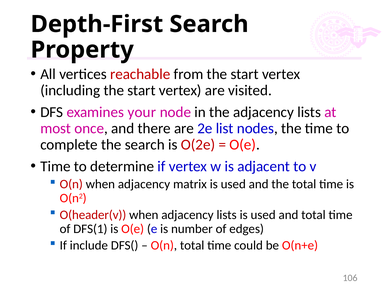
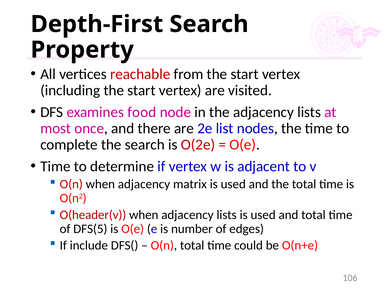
your: your -> food
DFS(1: DFS(1 -> DFS(5
